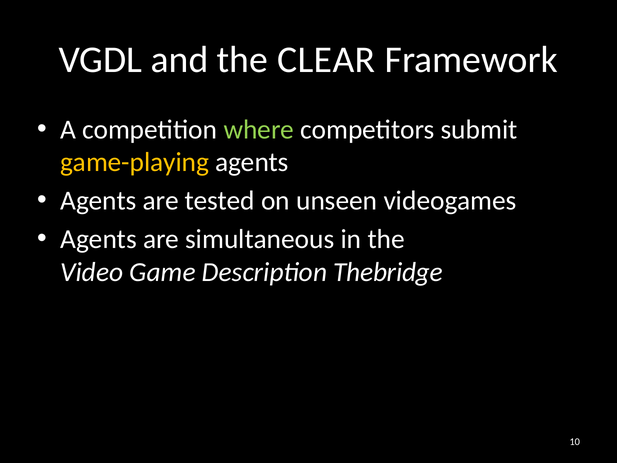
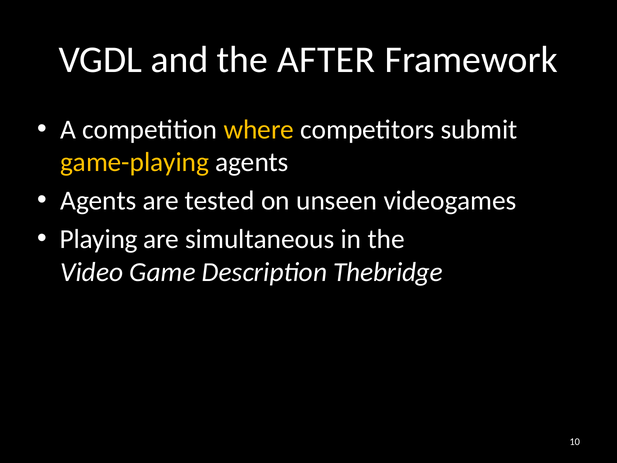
CLEAR: CLEAR -> AFTER
where colour: light green -> yellow
Agents at (99, 239): Agents -> Playing
